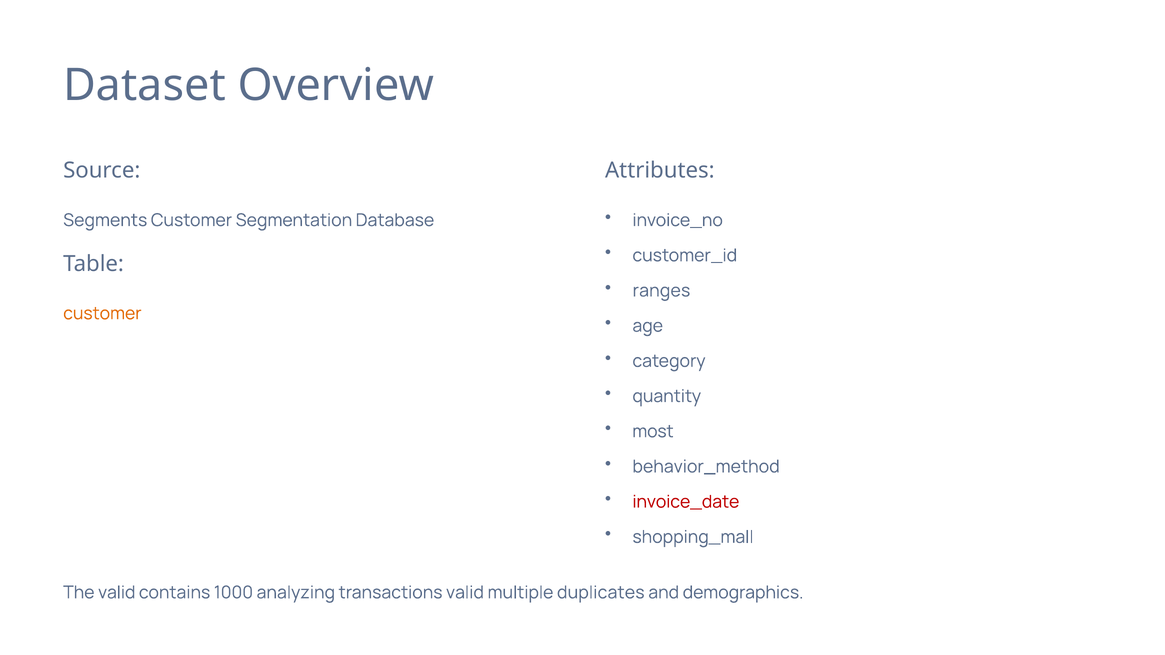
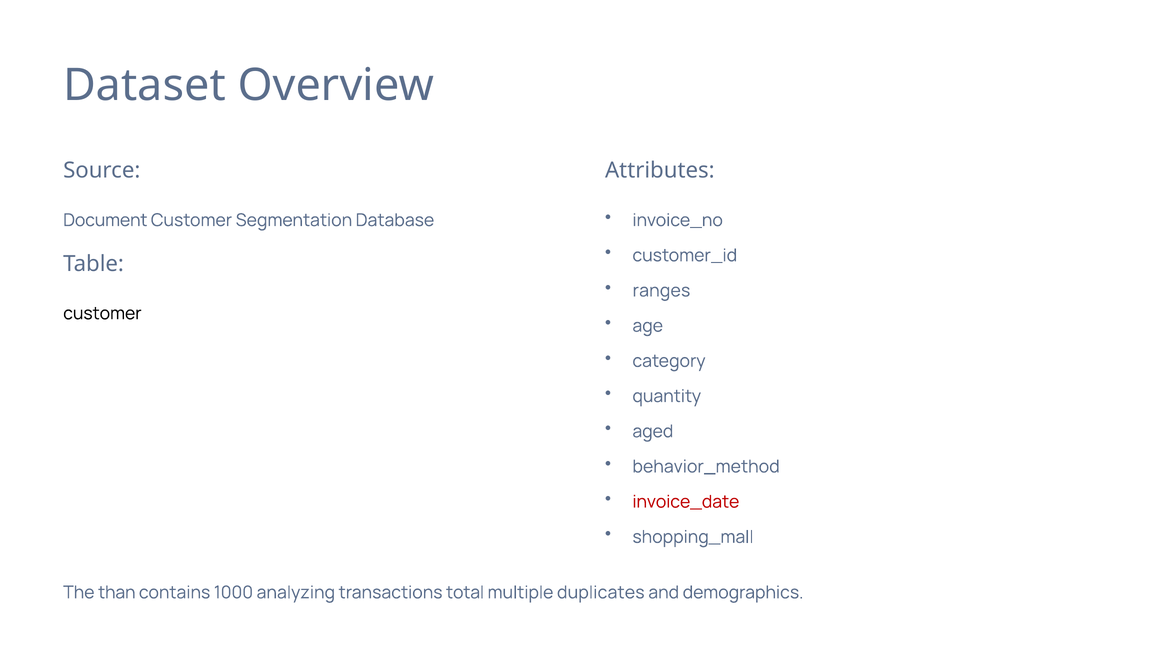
Segments: Segments -> Document
customer at (102, 314) colour: orange -> black
most: most -> aged
The valid: valid -> than
transactions valid: valid -> total
